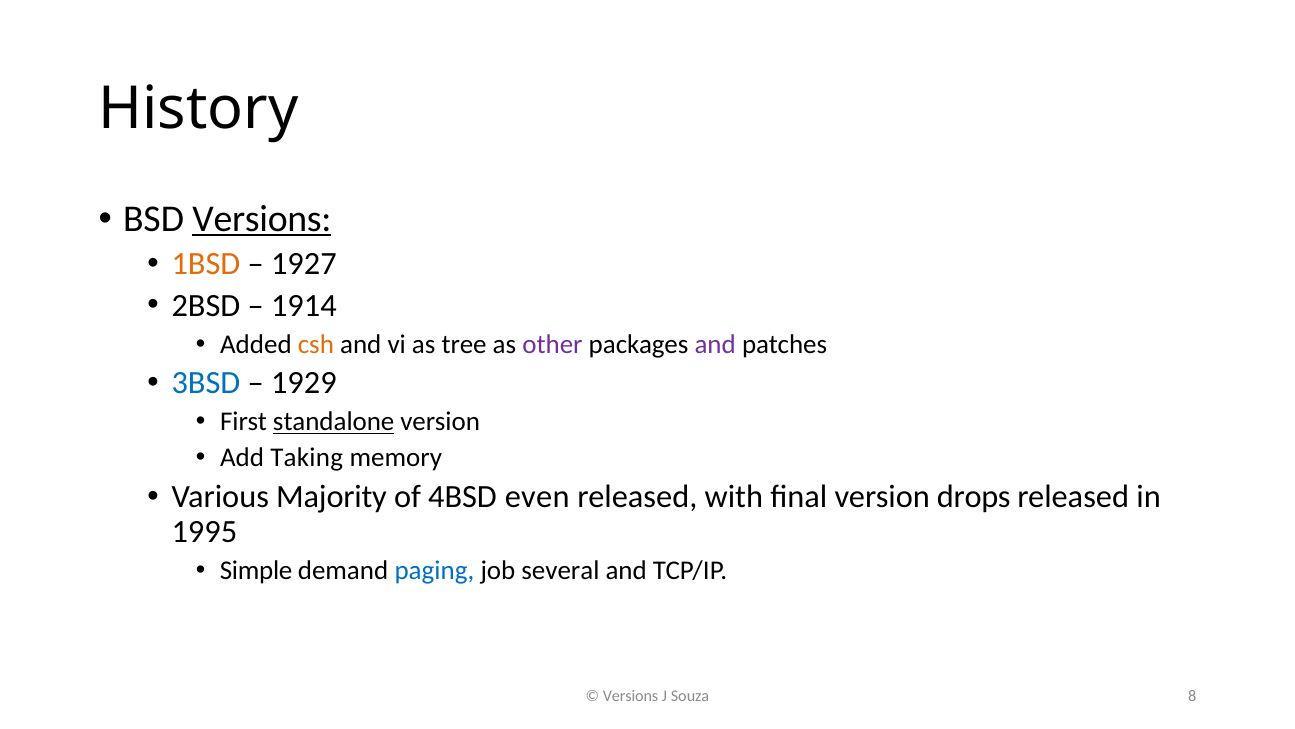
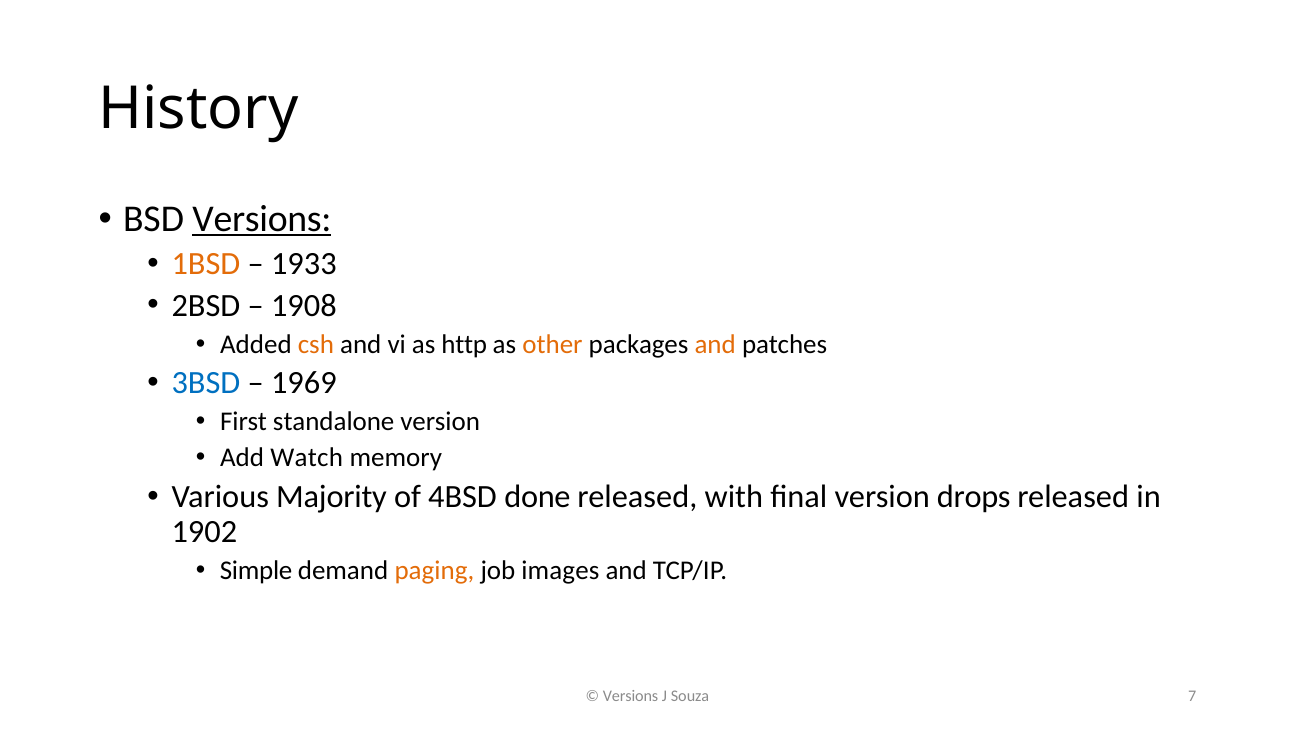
1927: 1927 -> 1933
1914: 1914 -> 1908
tree: tree -> http
other colour: purple -> orange
and at (715, 344) colour: purple -> orange
1929: 1929 -> 1969
standalone underline: present -> none
Taking: Taking -> Watch
even: even -> done
1995: 1995 -> 1902
paging colour: blue -> orange
several: several -> images
8: 8 -> 7
